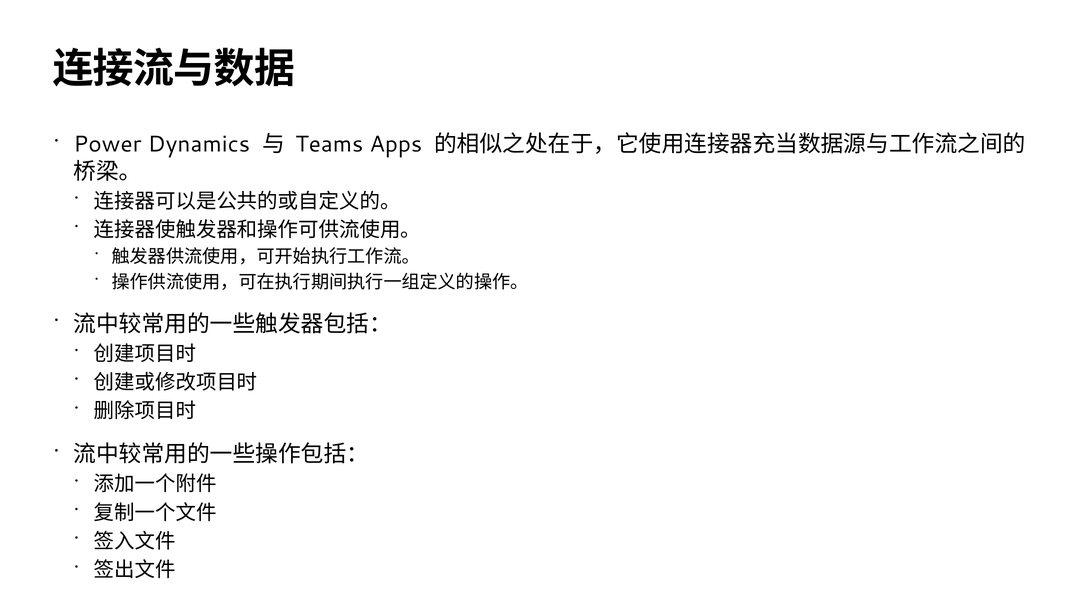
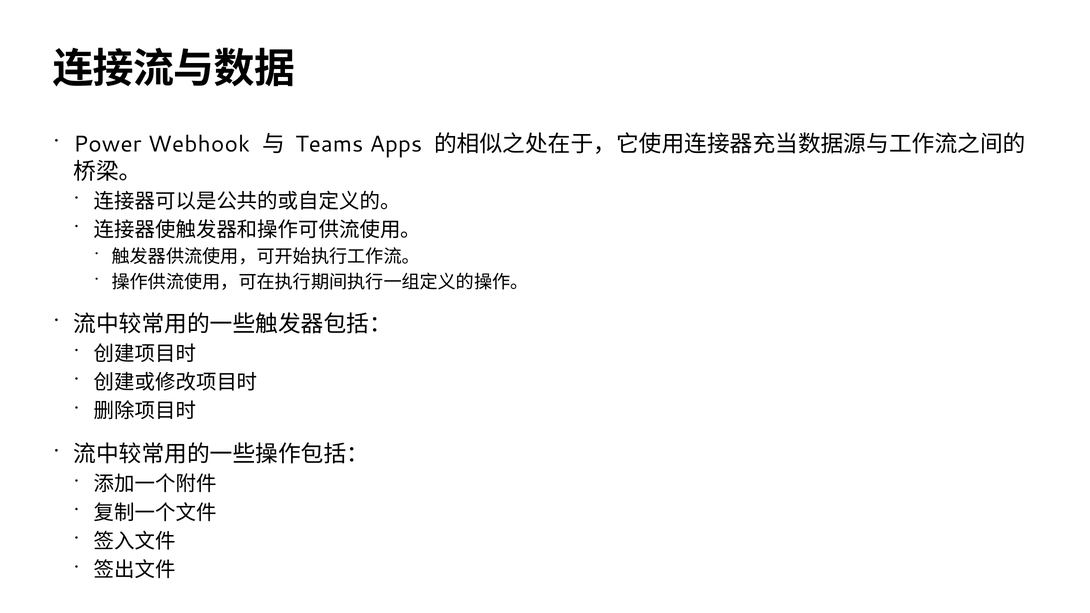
Dynamics: Dynamics -> Webhook
